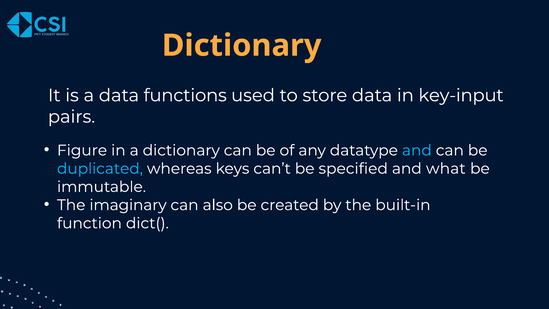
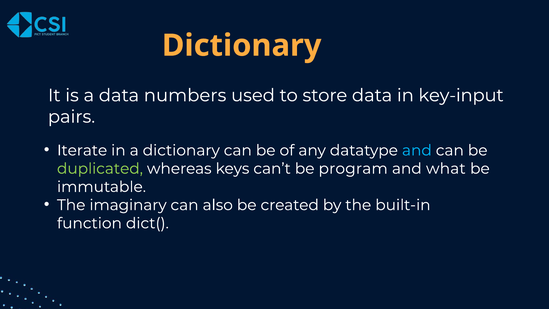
functions: functions -> numbers
Figure: Figure -> Iterate
duplicated colour: light blue -> light green
specified: specified -> program
